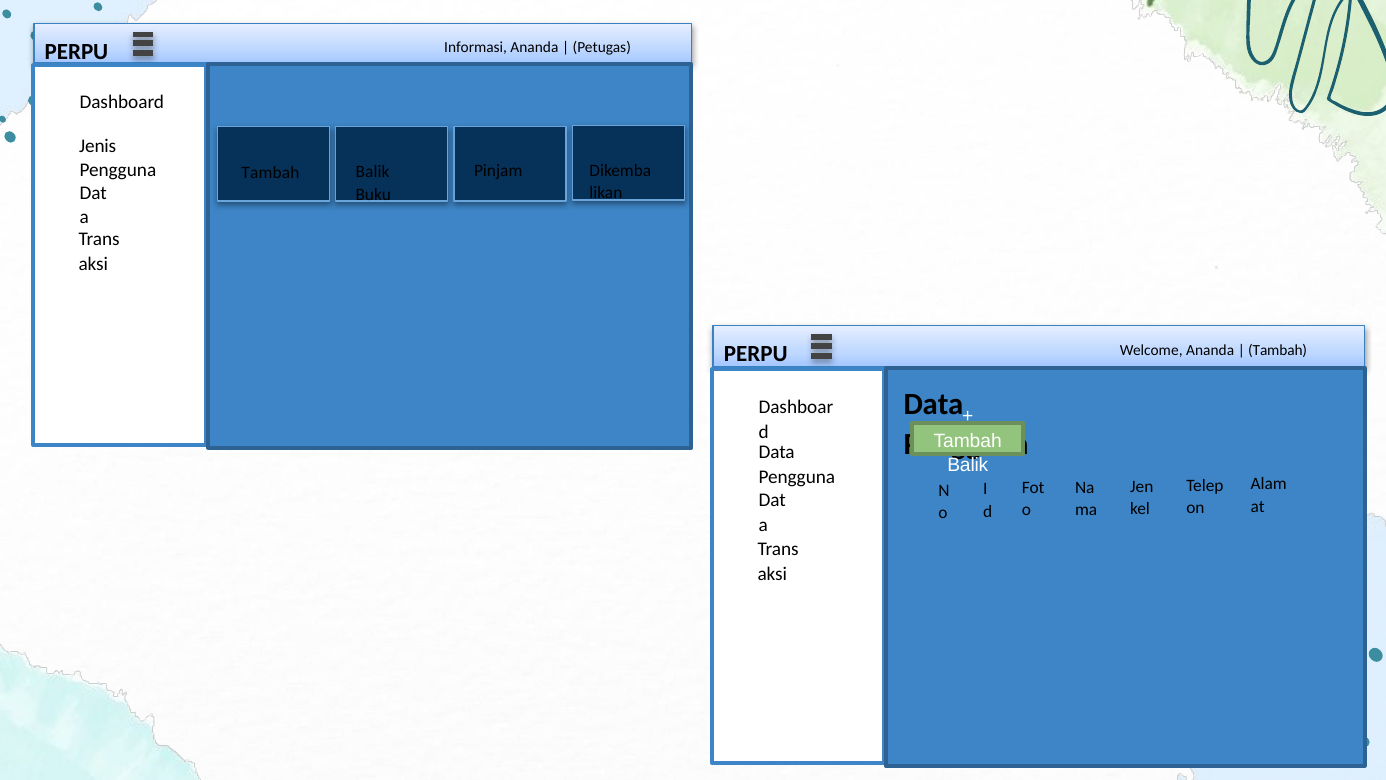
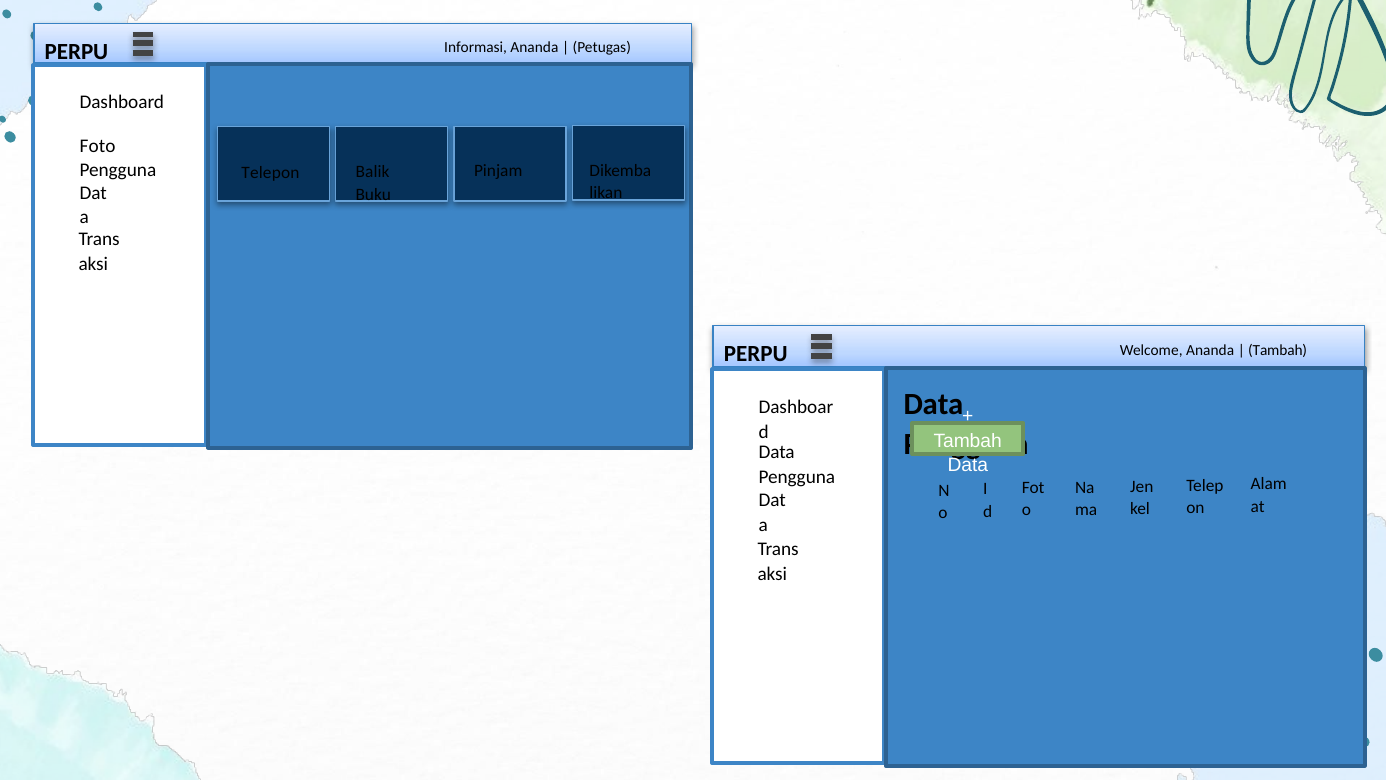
Jenis: Jenis -> Foto
Tambah at (270, 173): Tambah -> Telepon
Balik at (968, 465): Balik -> Data
